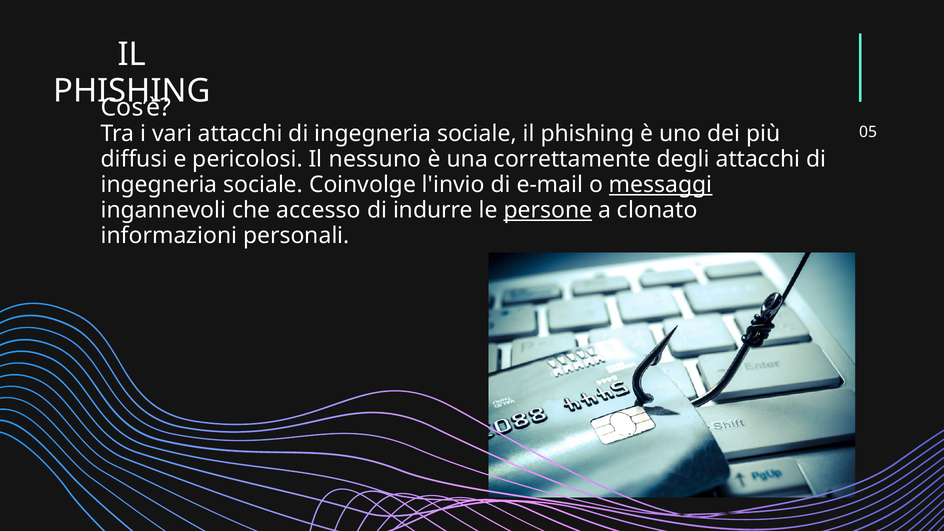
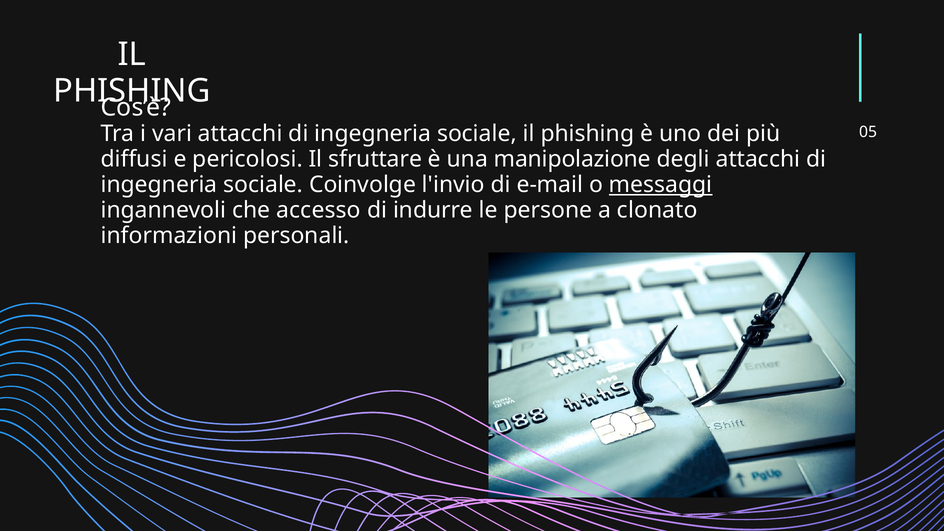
nessuno: nessuno -> sfruttare
correttamente: correttamente -> manipolazione
persone underline: present -> none
